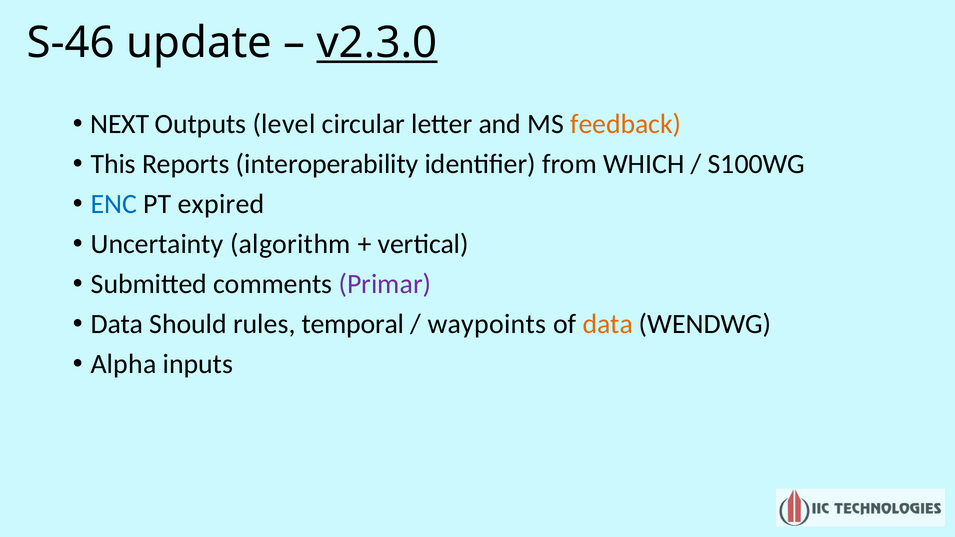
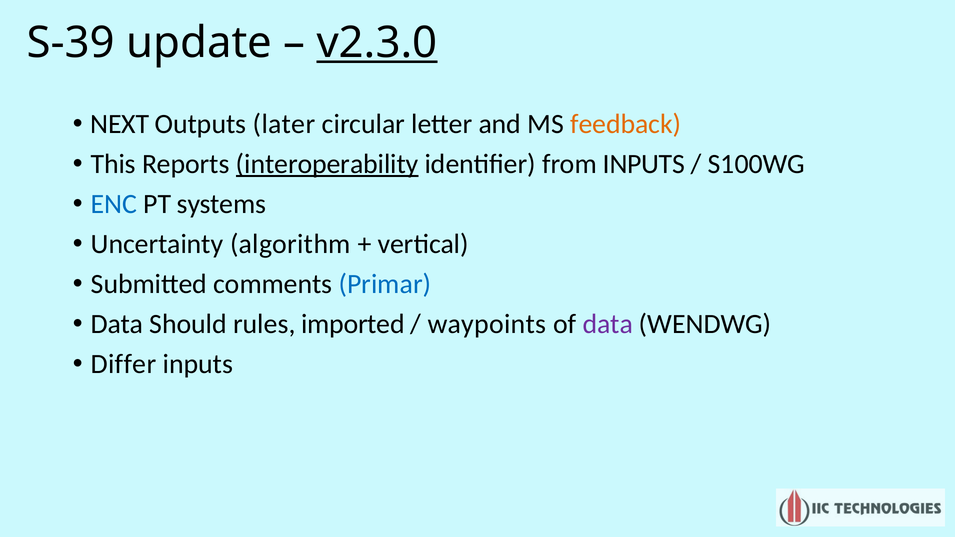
S-46: S-46 -> S-39
level: level -> later
interoperability underline: none -> present
from WHICH: WHICH -> INPUTS
expired: expired -> systems
Primar colour: purple -> blue
temporal: temporal -> imported
data at (608, 324) colour: orange -> purple
Alpha: Alpha -> Differ
